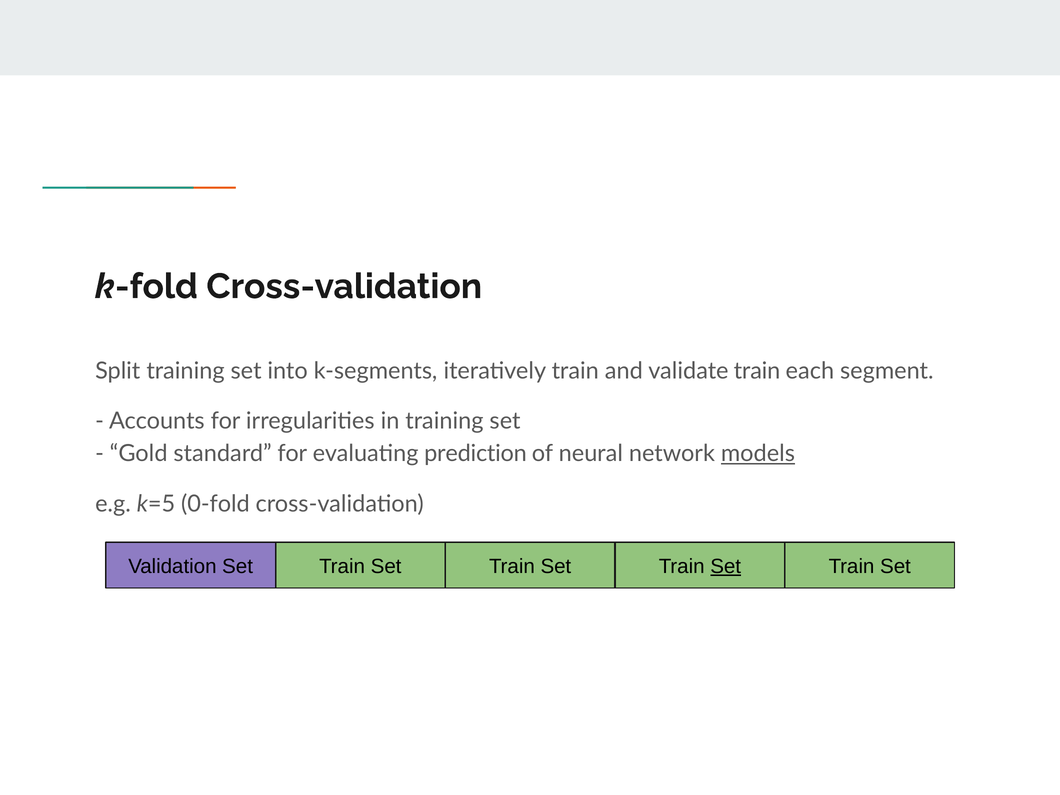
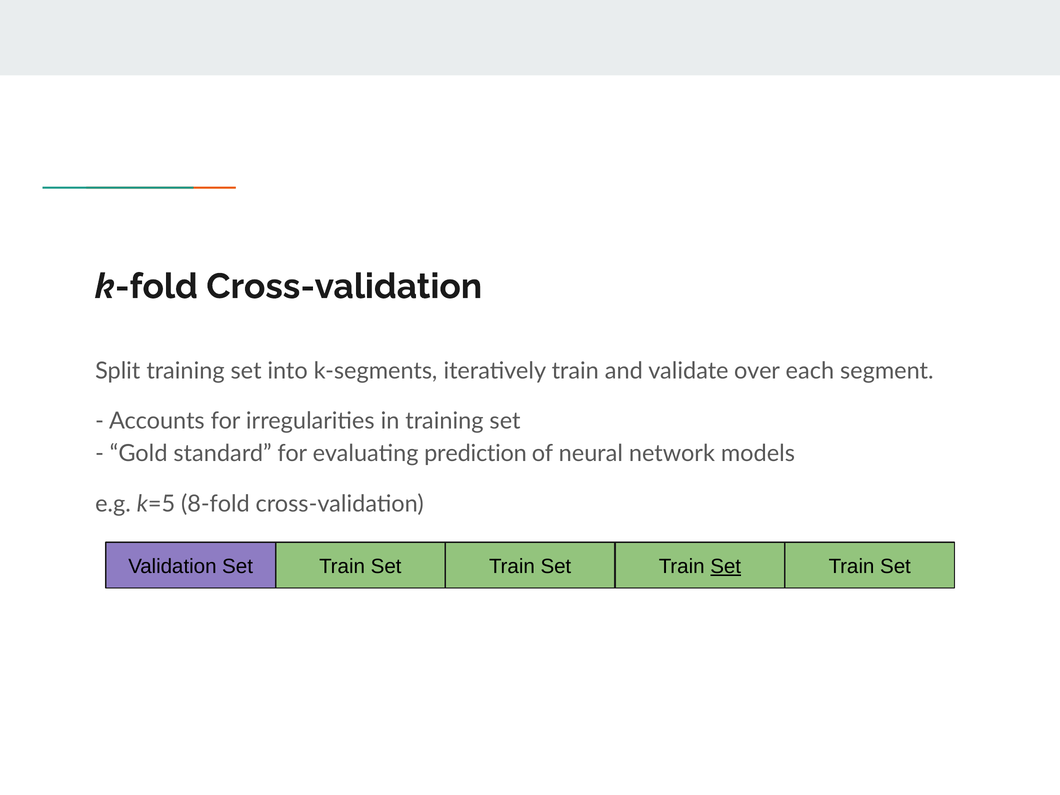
validate train: train -> over
models underline: present -> none
0-fold: 0-fold -> 8-fold
